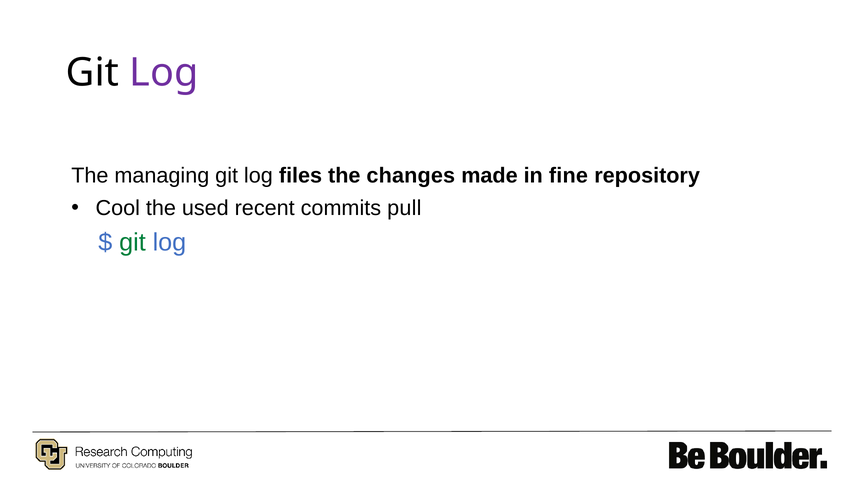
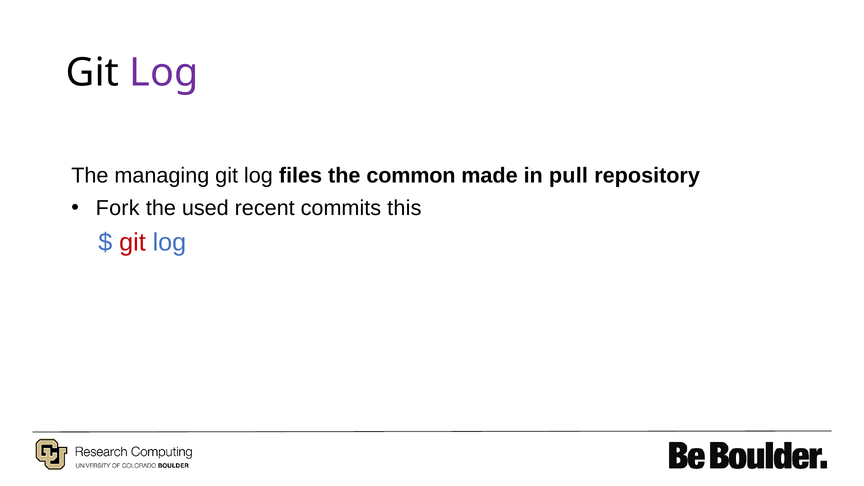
changes: changes -> common
fine: fine -> pull
Cool: Cool -> Fork
pull: pull -> this
git at (132, 242) colour: green -> red
